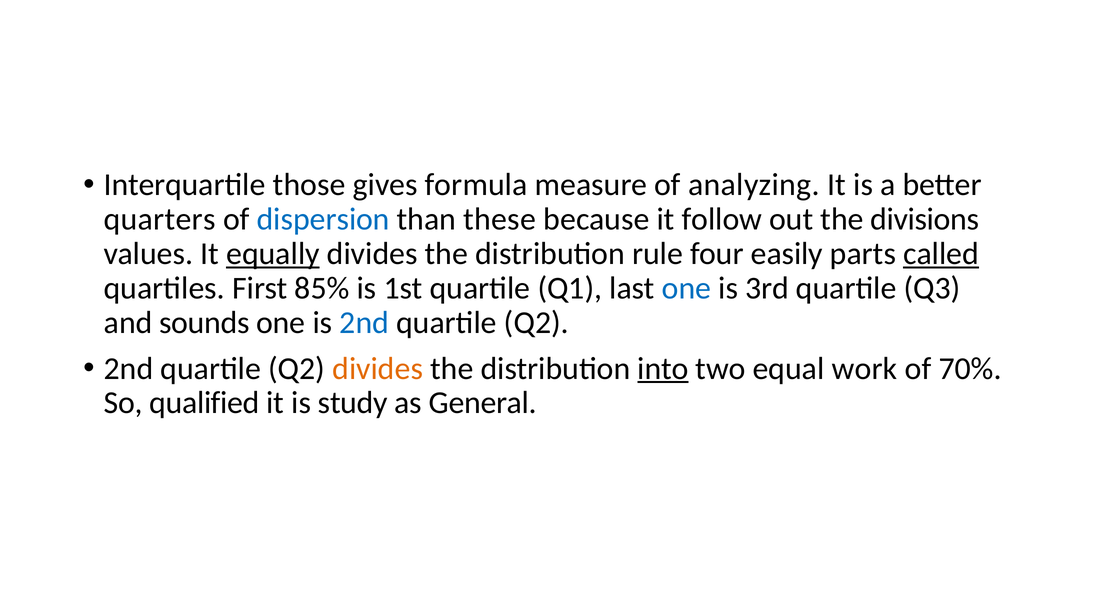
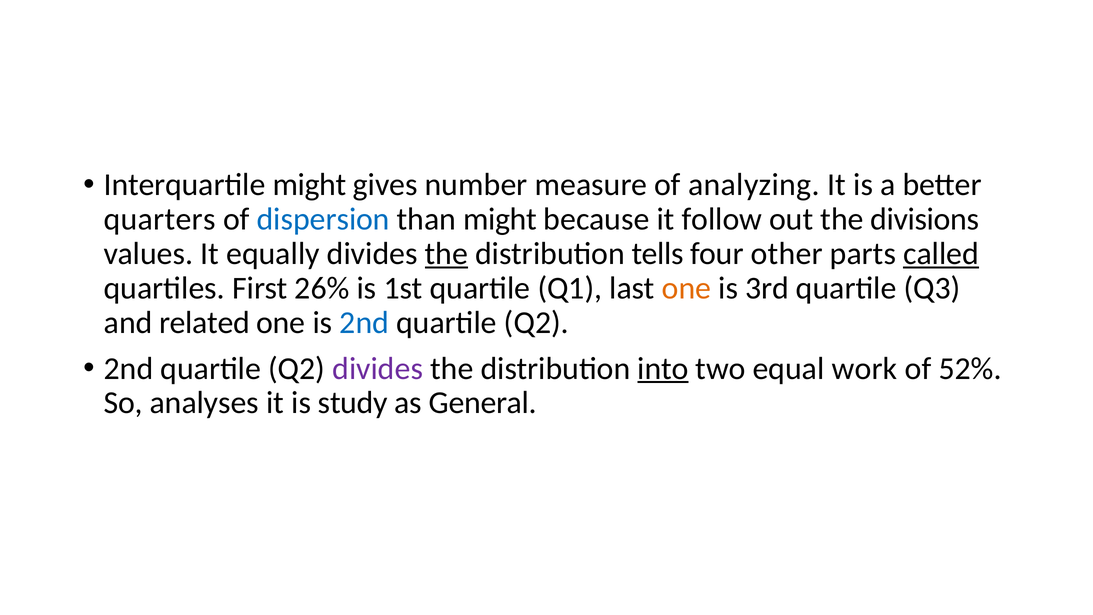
Interquartile those: those -> might
formula: formula -> number
than these: these -> might
equally underline: present -> none
the at (446, 254) underline: none -> present
rule: rule -> tells
easily: easily -> other
85%: 85% -> 26%
one at (687, 288) colour: blue -> orange
sounds: sounds -> related
divides at (378, 368) colour: orange -> purple
70%: 70% -> 52%
qualified: qualified -> analyses
